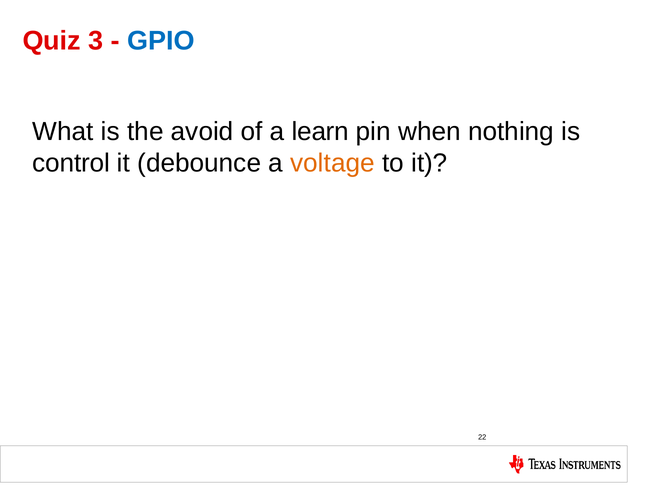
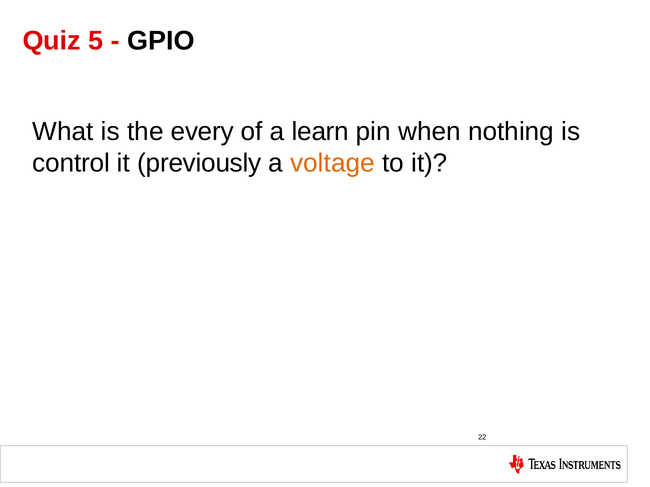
3: 3 -> 5
GPIO colour: blue -> black
avoid: avoid -> every
debounce: debounce -> previously
